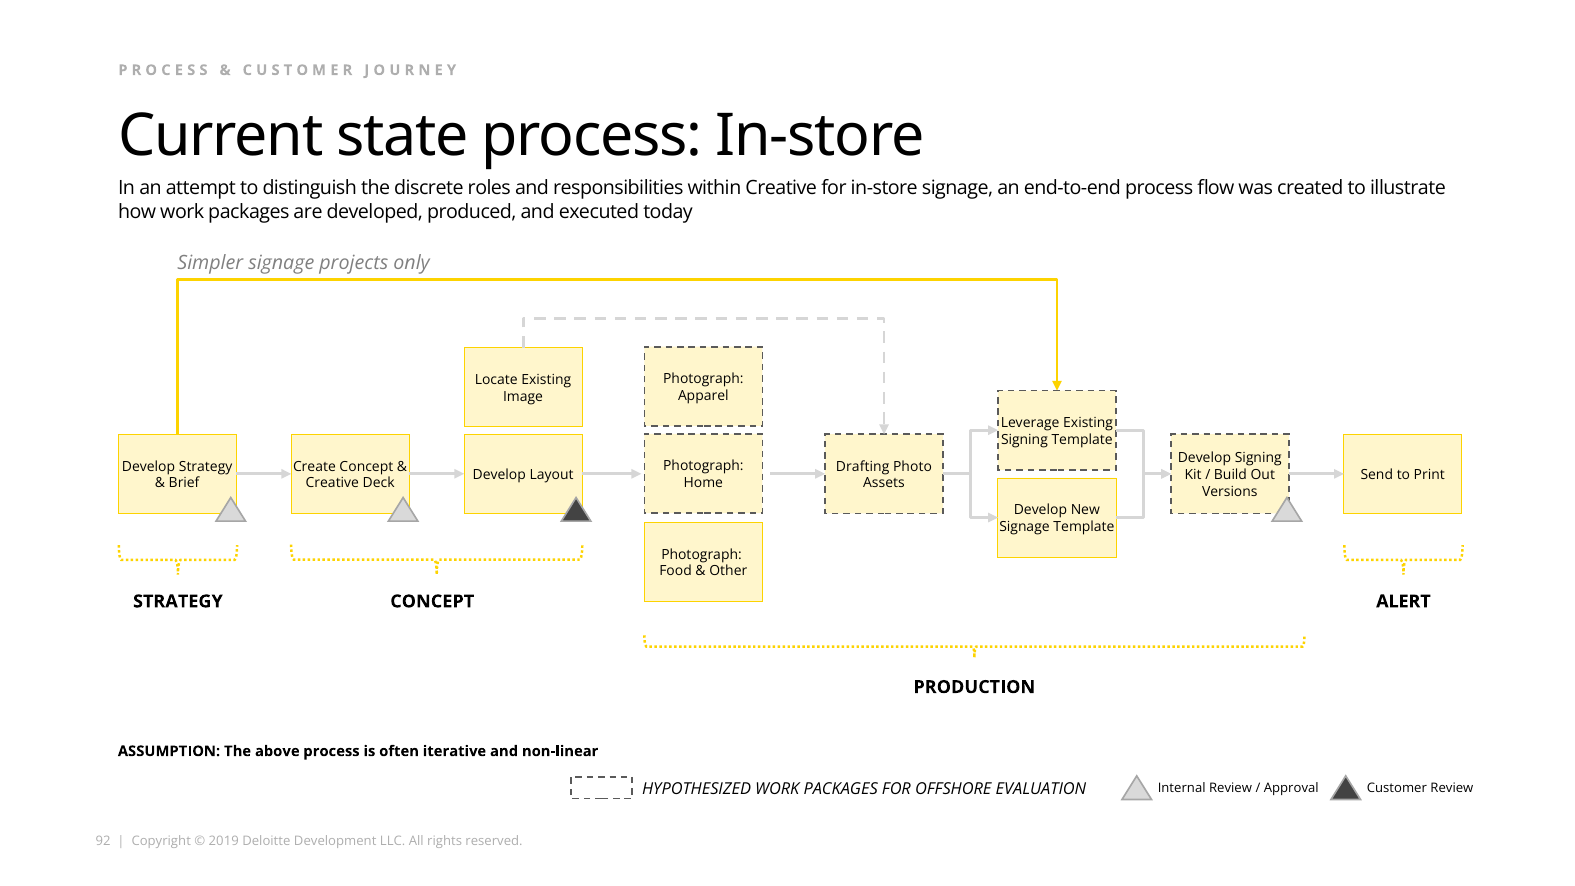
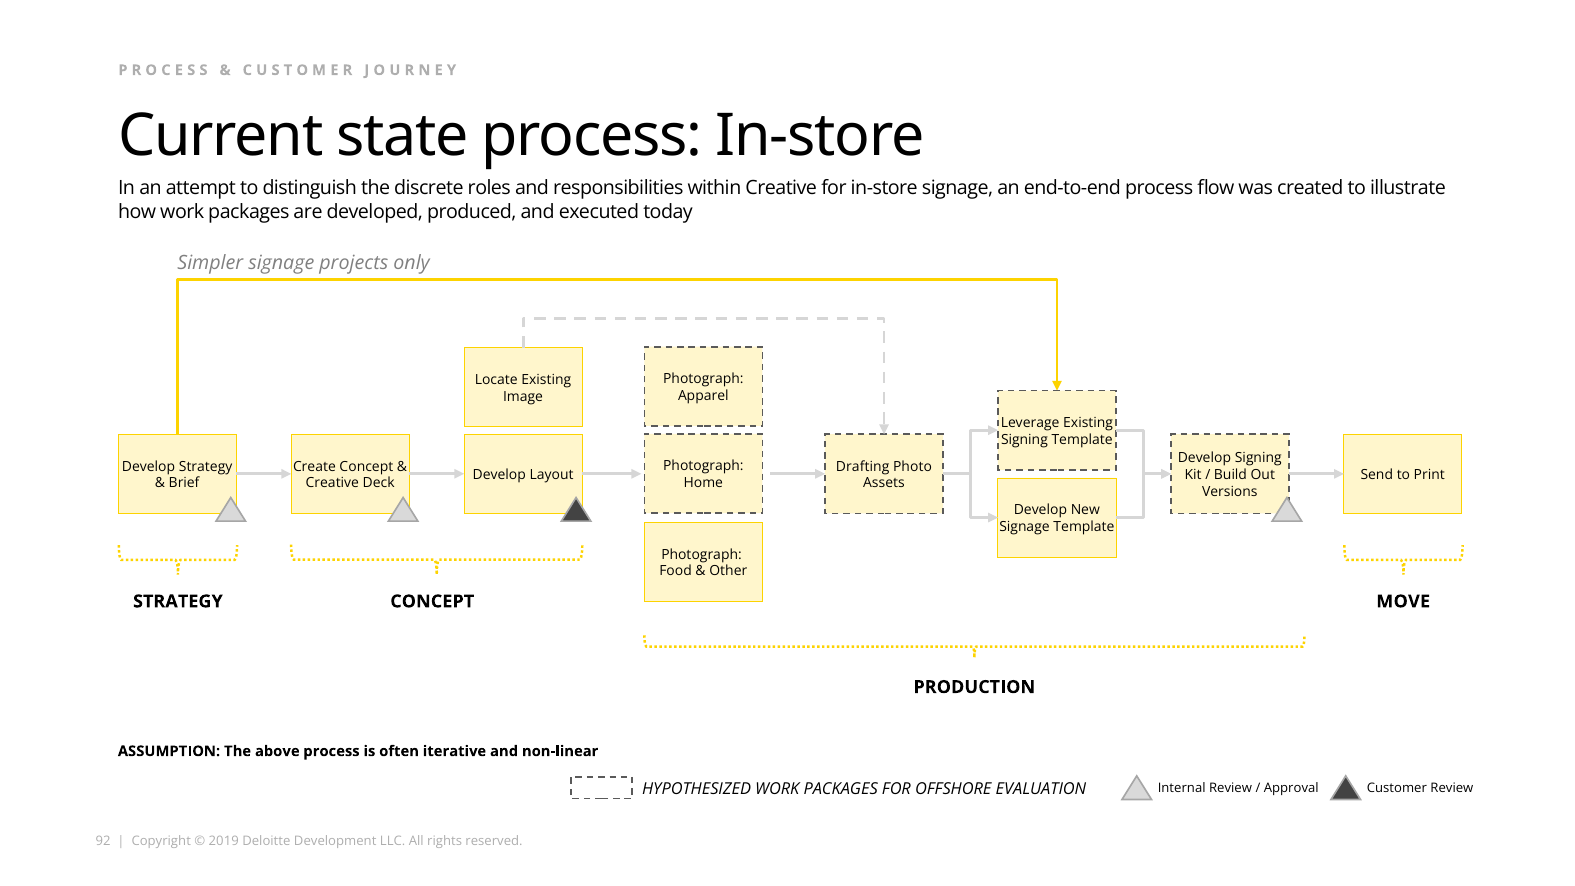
ALERT: ALERT -> MOVE
